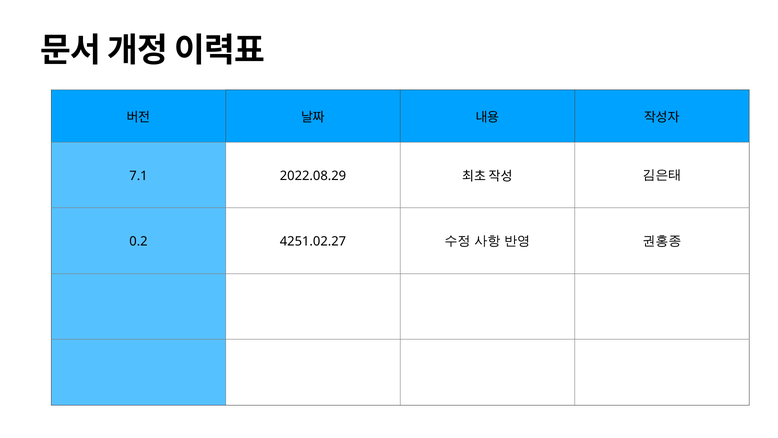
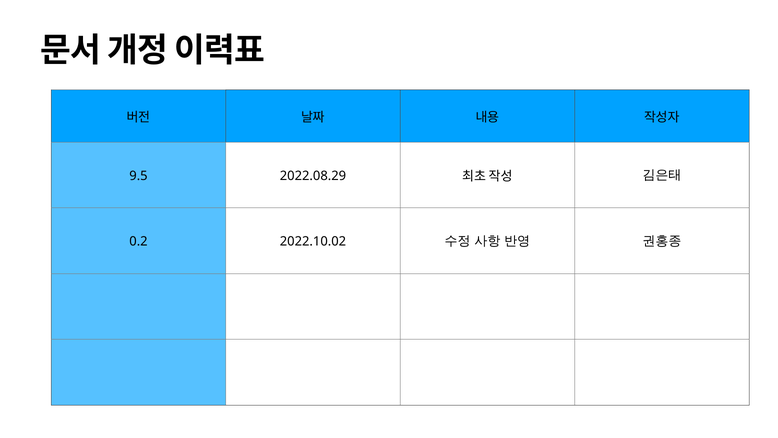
7.1: 7.1 -> 9.5
4251.02.27: 4251.02.27 -> 2022.10.02
